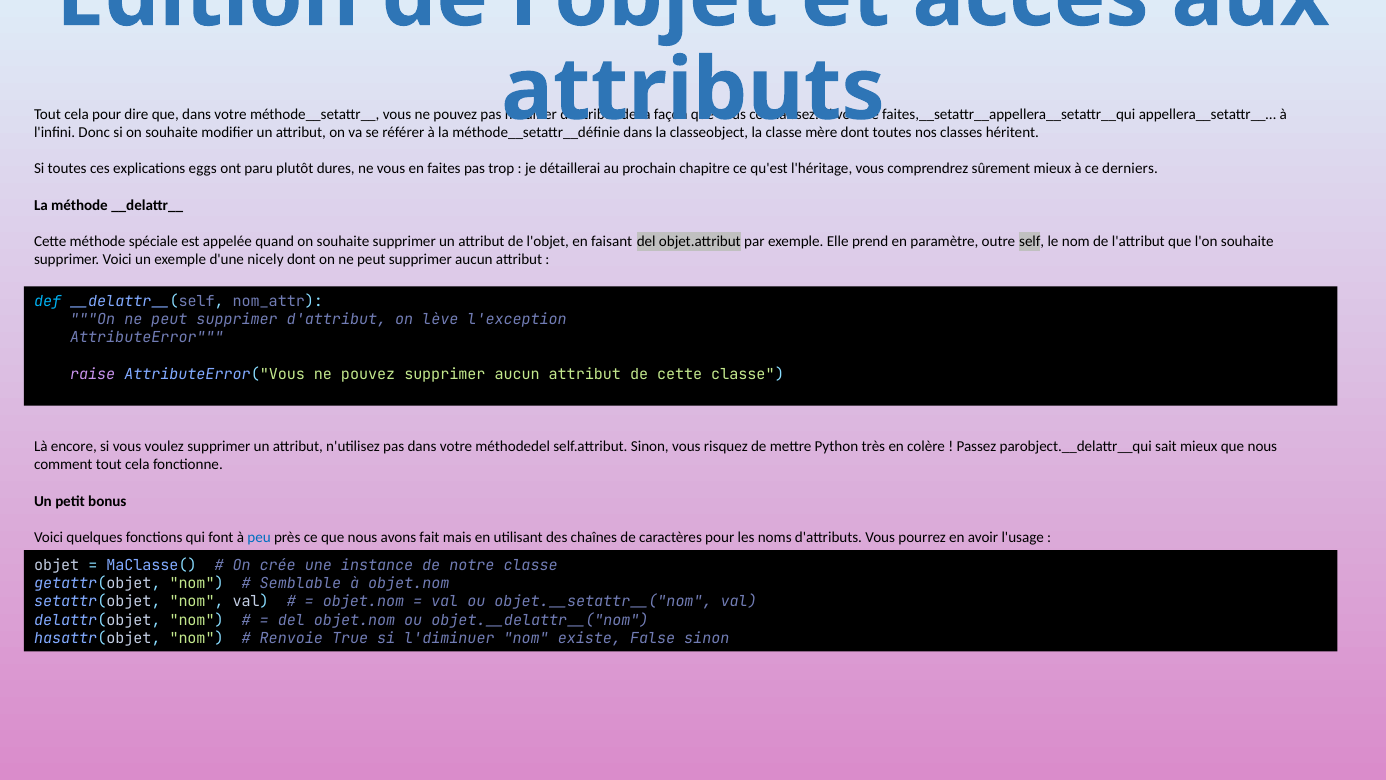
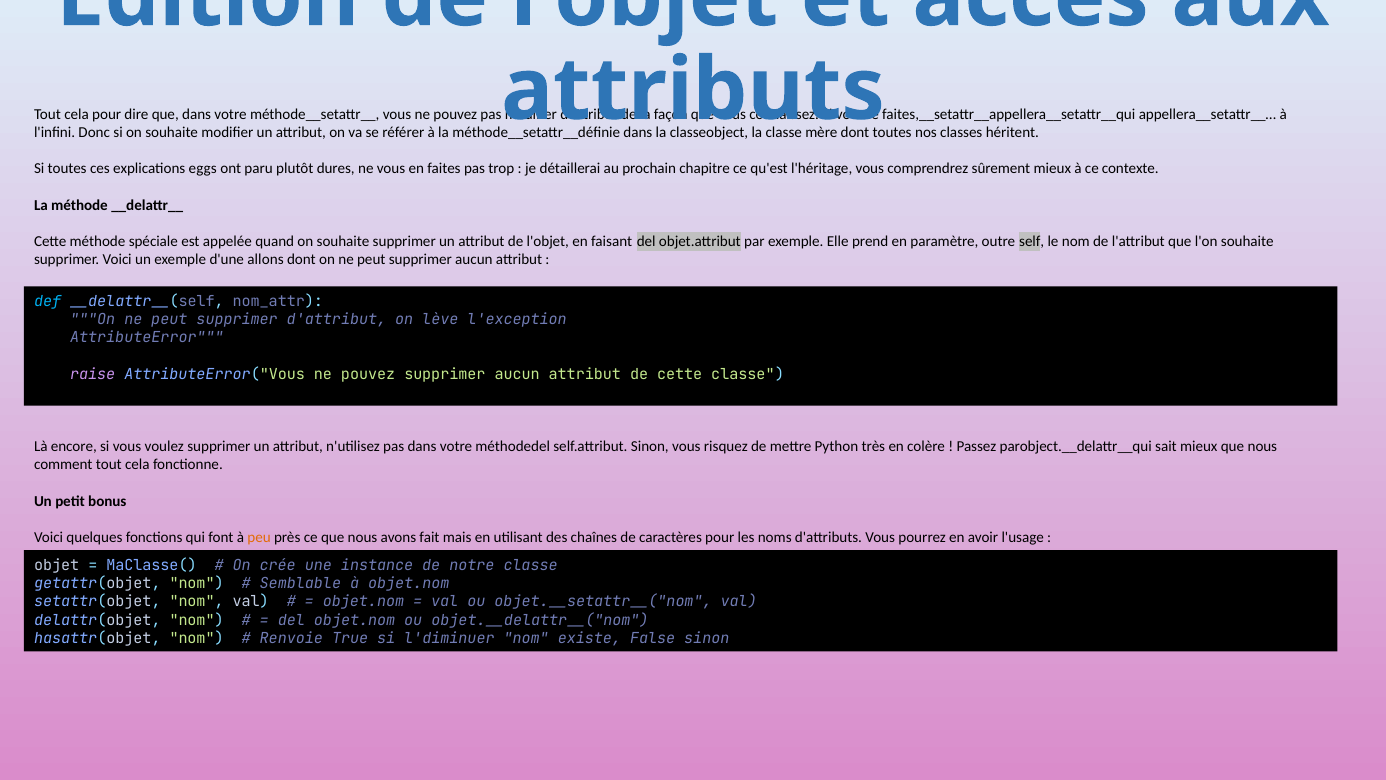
derniers: derniers -> contexte
nicely: nicely -> allons
peu colour: blue -> orange
